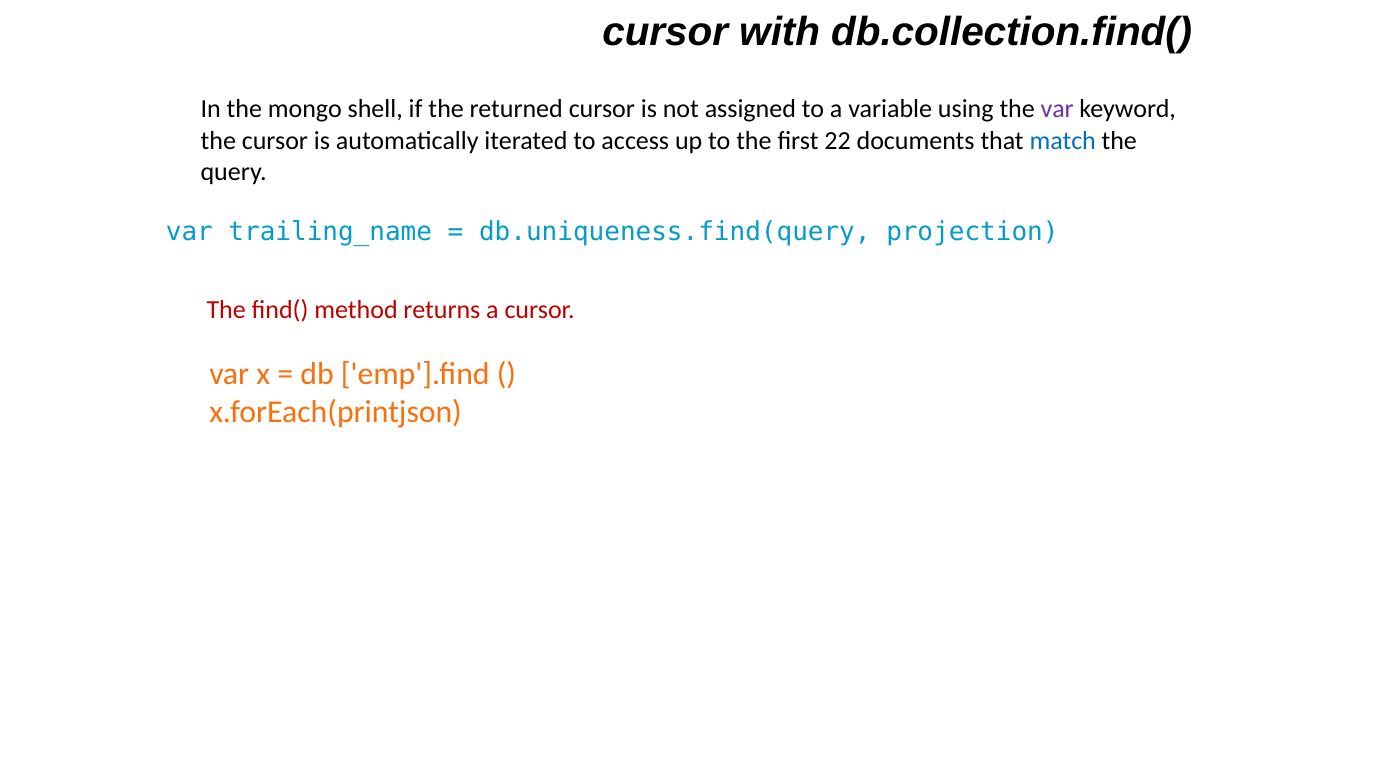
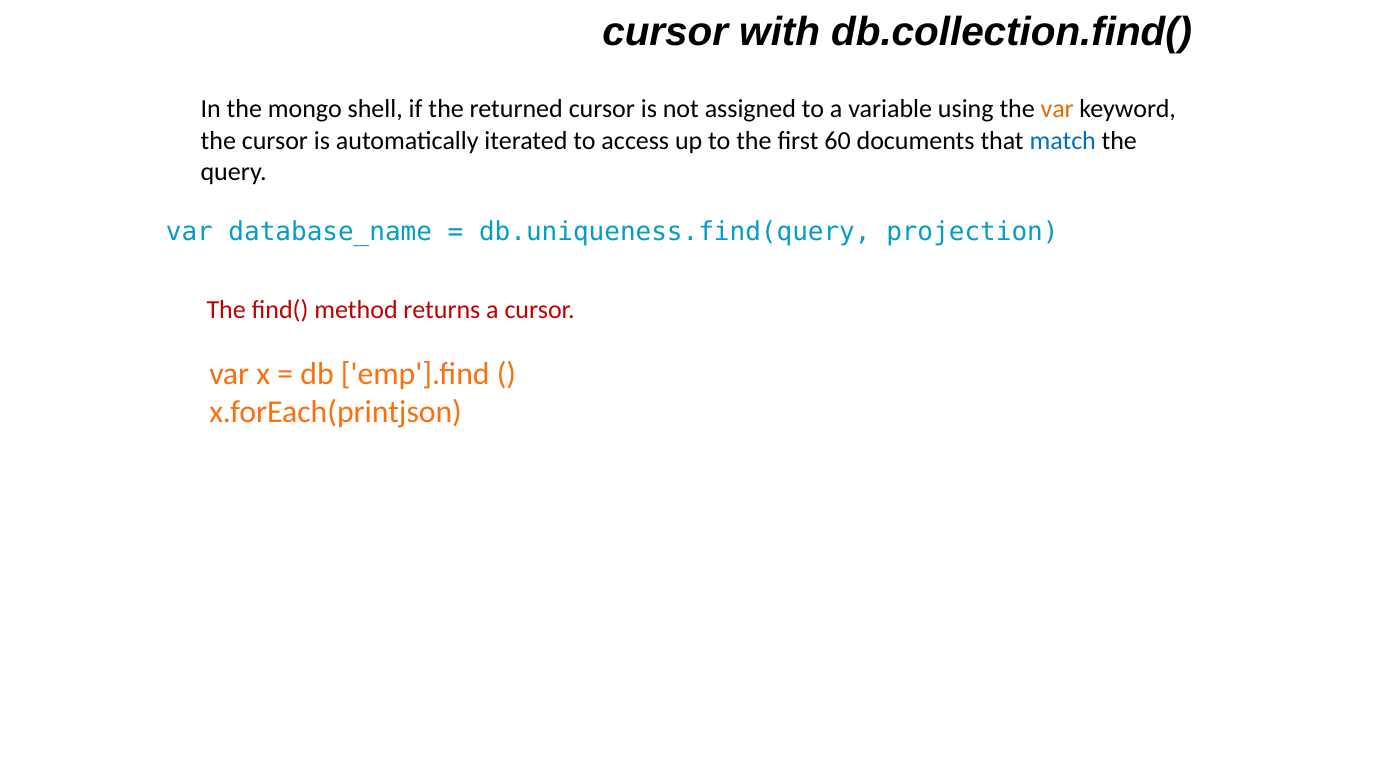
var at (1057, 109) colour: purple -> orange
22: 22 -> 60
trailing_name: trailing_name -> database_name
